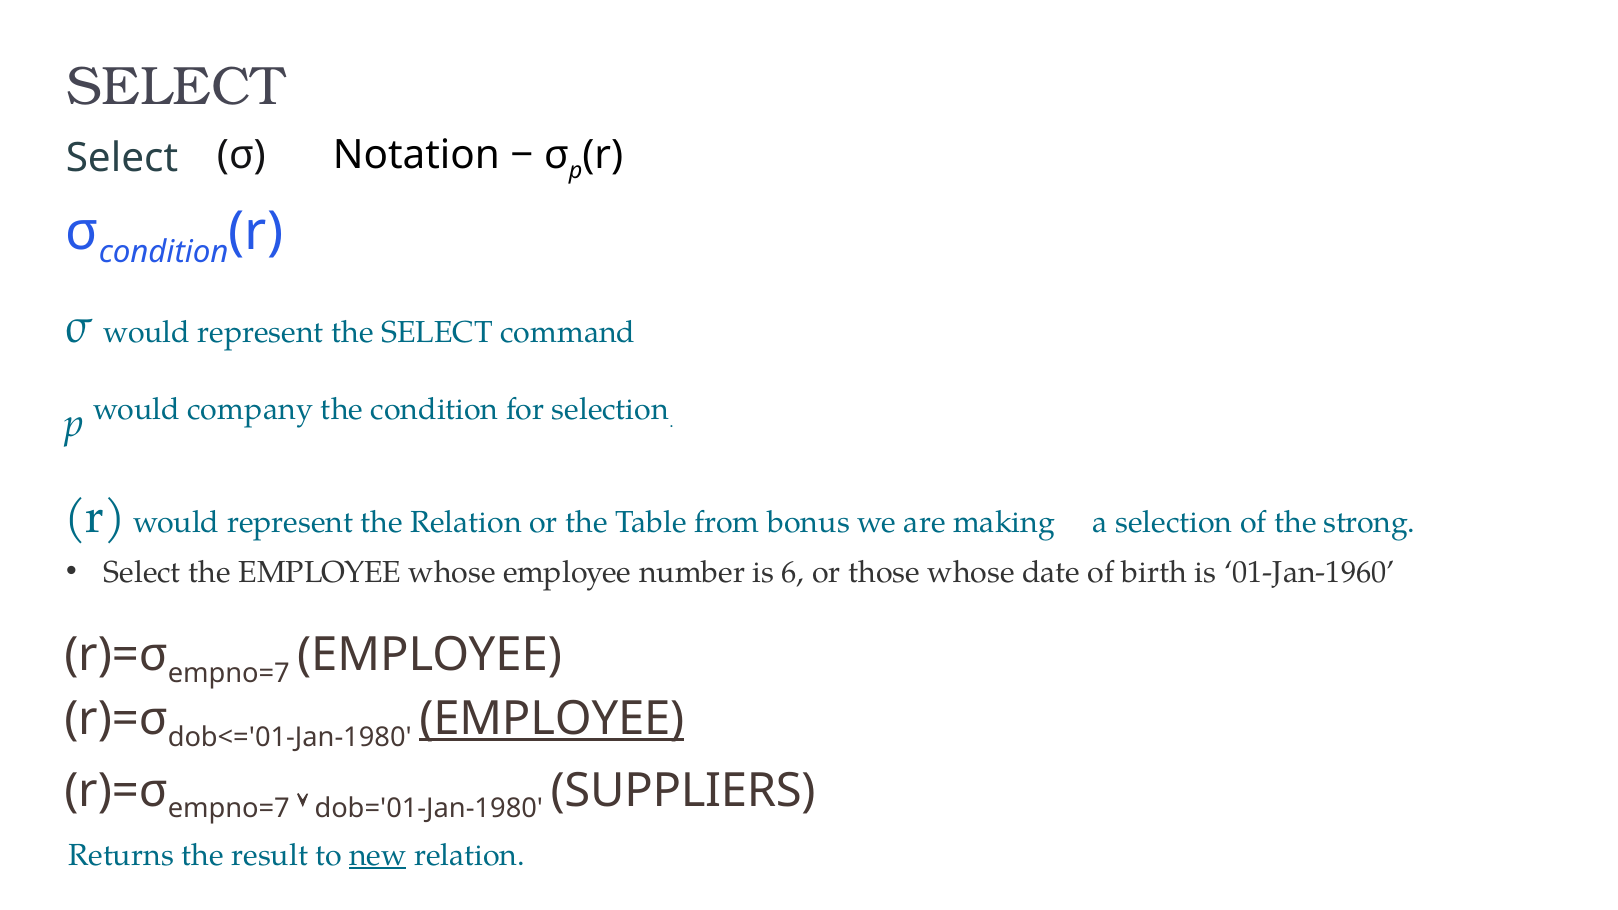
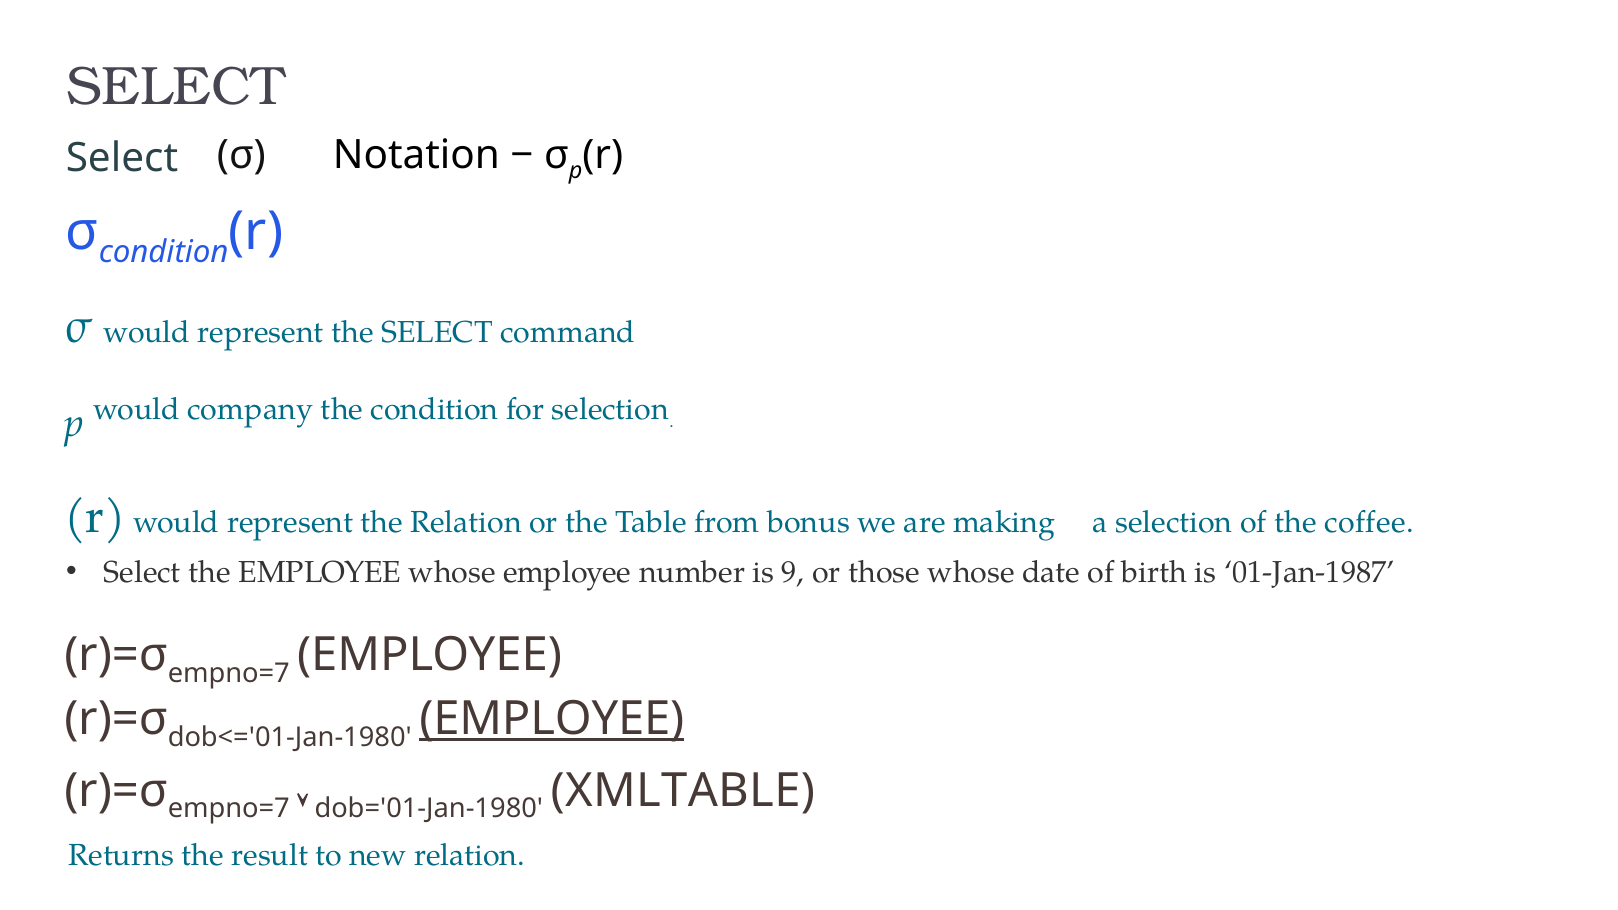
strong: strong -> coffee
6: 6 -> 9
01-Jan-1960: 01-Jan-1960 -> 01-Jan-1987
SUPPLIERS: SUPPLIERS -> XMLTABLE
new underline: present -> none
